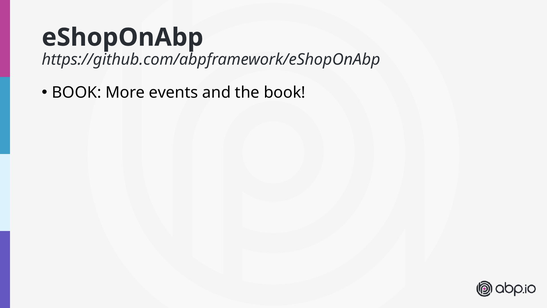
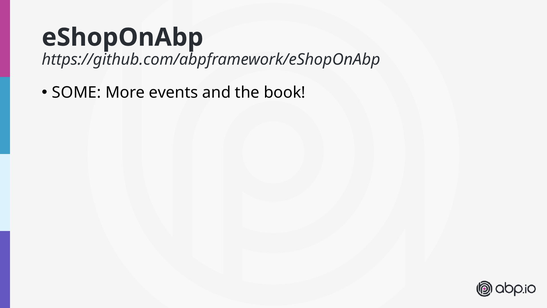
BOOK at (77, 92): BOOK -> SOME
